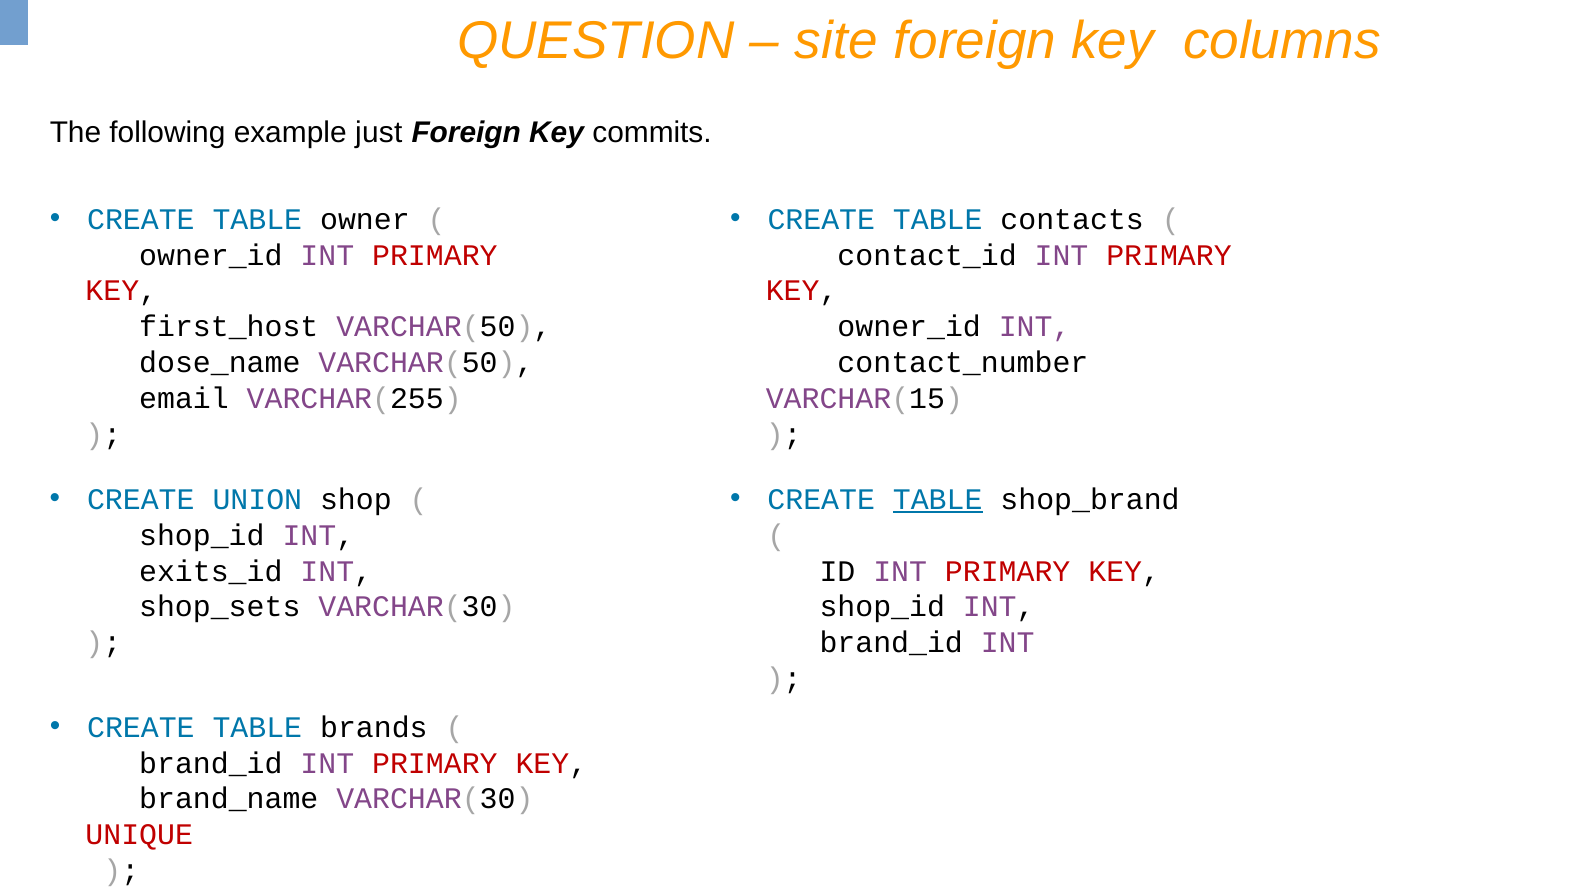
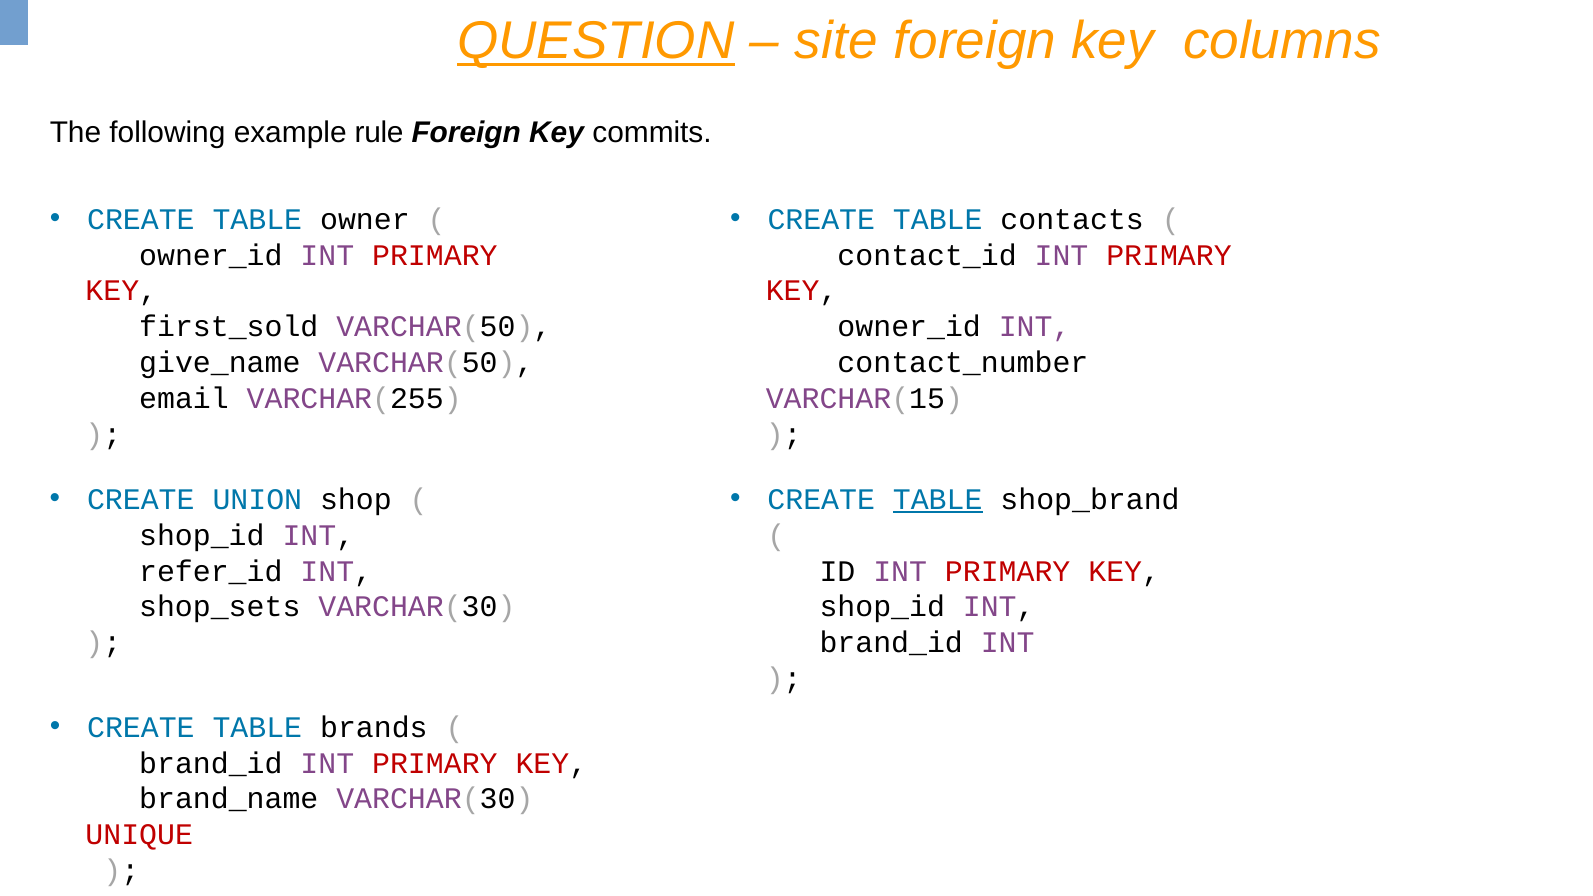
QUESTION underline: none -> present
just: just -> rule
first_host: first_host -> first_sold
dose_name: dose_name -> give_name
exits_id: exits_id -> refer_id
